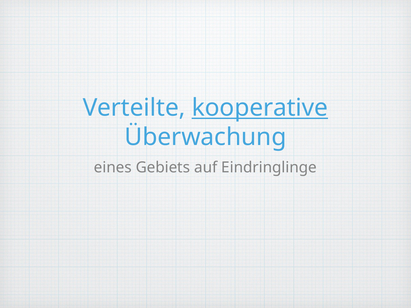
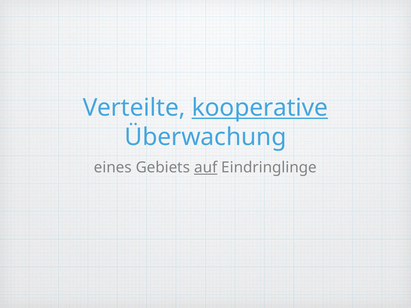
auf underline: none -> present
